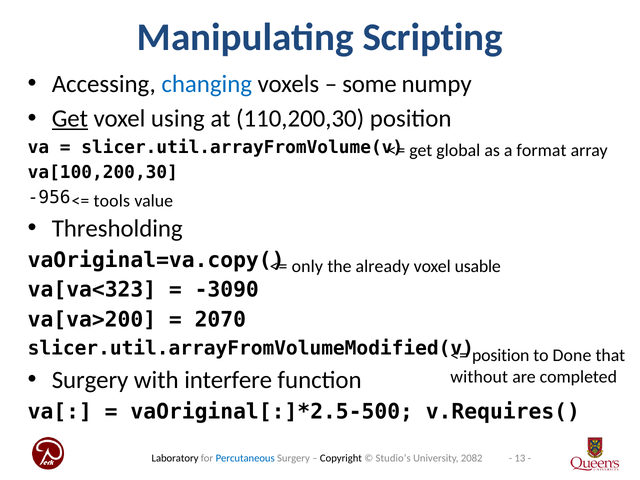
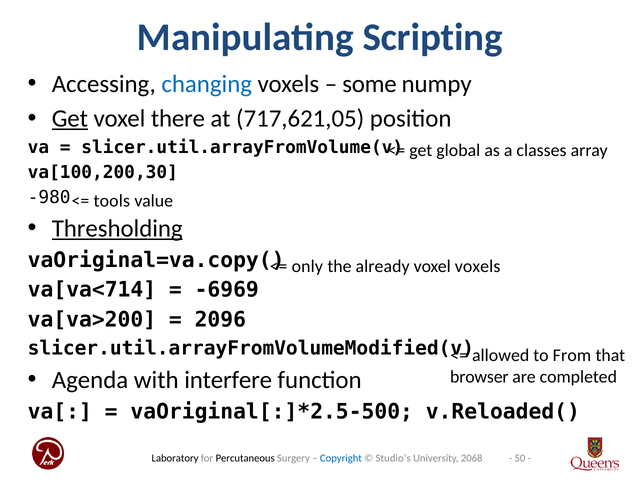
using: using -> there
110,200,30: 110,200,30 -> 717,621,05
format: format -> classes
-956: -956 -> -980
Thresholding underline: none -> present
voxel usable: usable -> voxels
va[va<323: va[va<323 -> va[va<714
-3090: -3090 -> -6969
2070: 2070 -> 2096
position at (501, 355): position -> allowed
Done: Done -> From
Surgery at (90, 380): Surgery -> Agenda
without: without -> browser
v.Requires(: v.Requires( -> v.Reloaded(
13: 13 -> 50
Percutaneous colour: blue -> black
Copyright colour: black -> blue
2082: 2082 -> 2068
